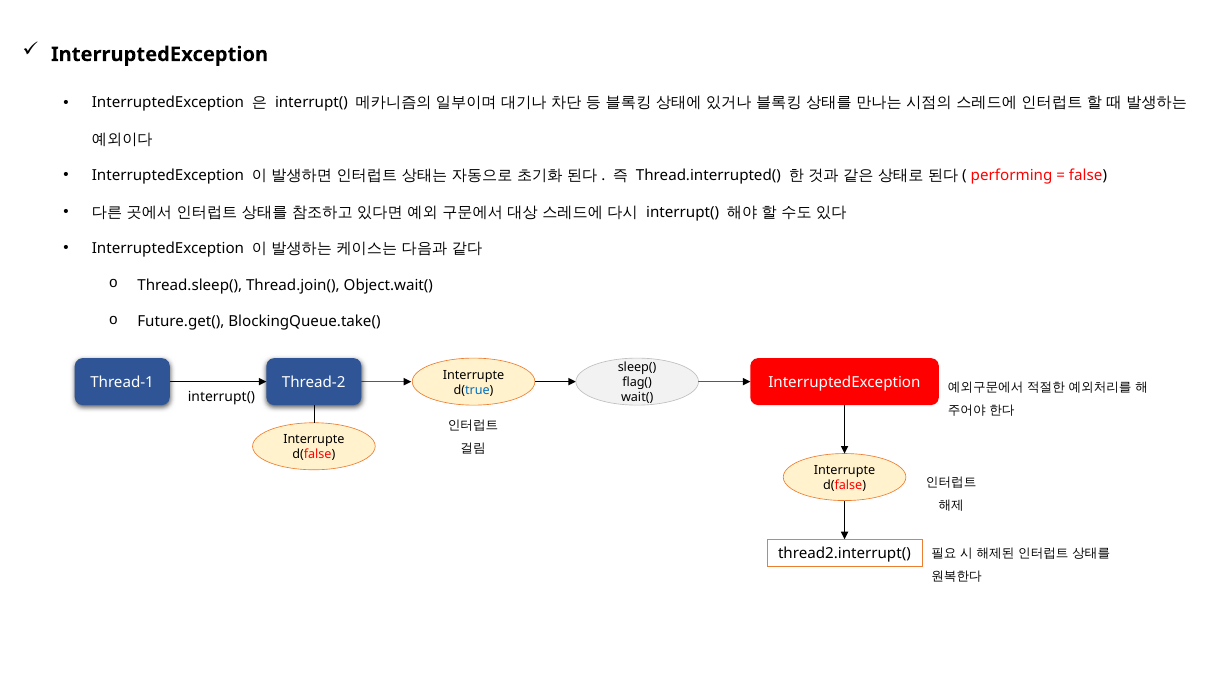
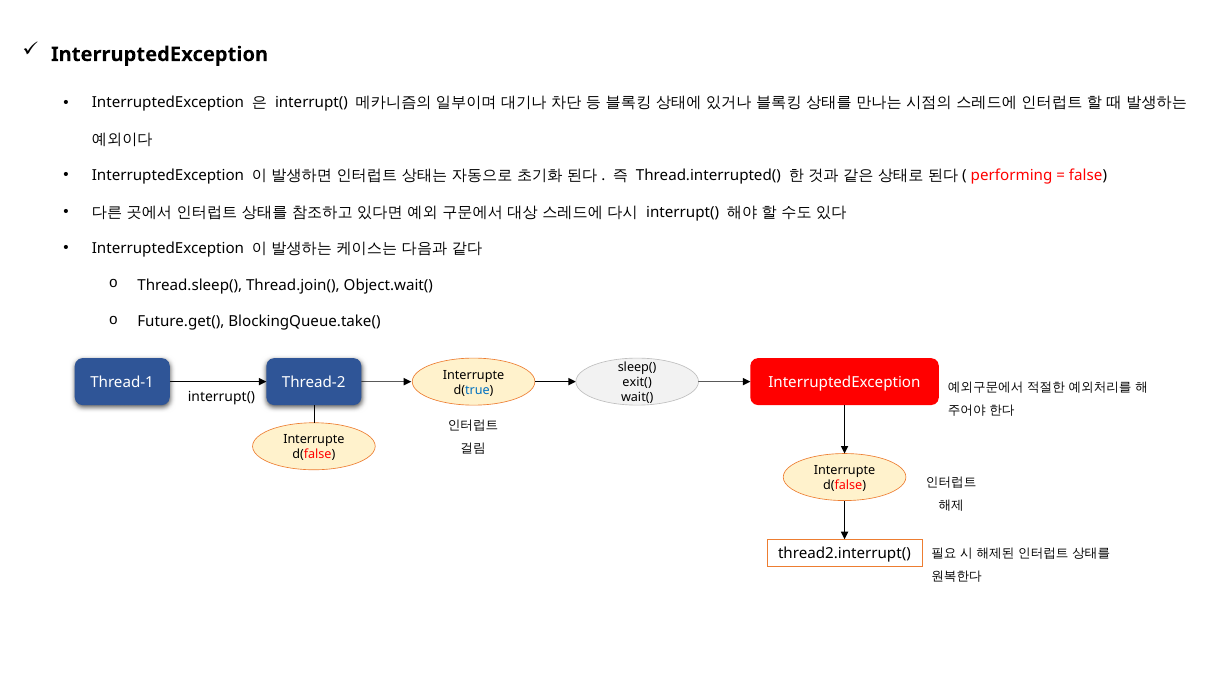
flag(: flag( -> exit(
